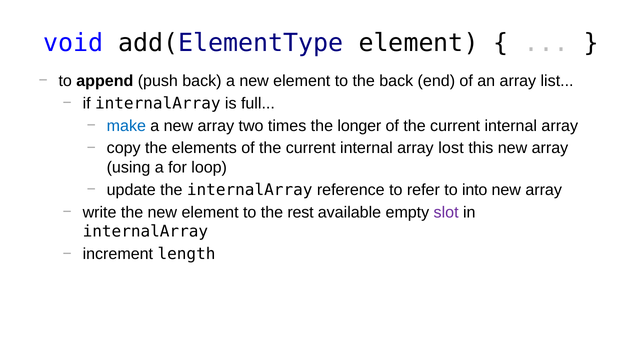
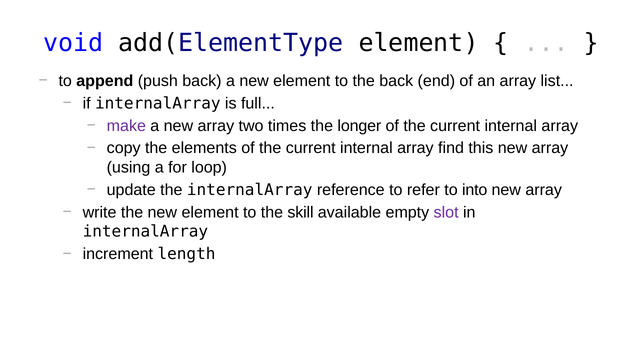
make colour: blue -> purple
lost: lost -> find
rest: rest -> skill
